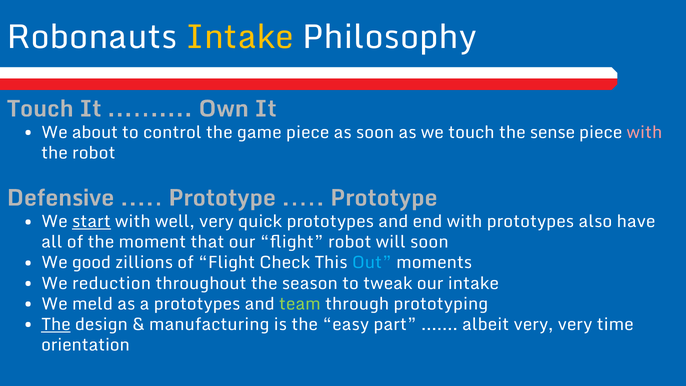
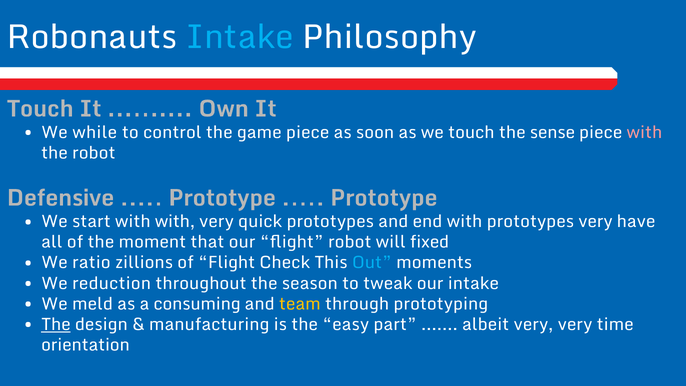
Intake at (240, 37) colour: yellow -> light blue
about: about -> while
start underline: present -> none
with well: well -> with
prototypes also: also -> very
will soon: soon -> fixed
good: good -> ratio
a prototypes: prototypes -> consuming
team colour: light green -> yellow
